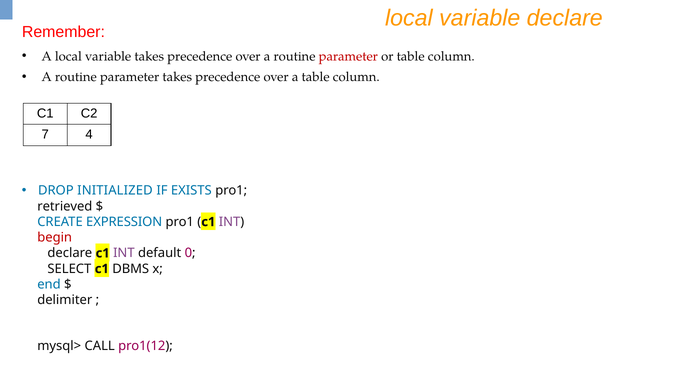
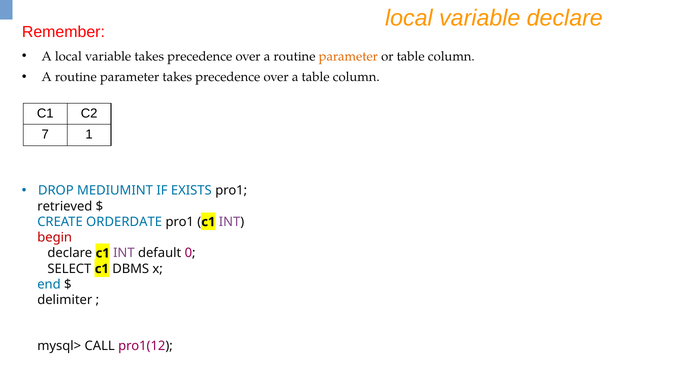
parameter at (348, 56) colour: red -> orange
4: 4 -> 1
INITIALIZED: INITIALIZED -> MEDIUMINT
EXPRESSION: EXPRESSION -> ORDERDATE
